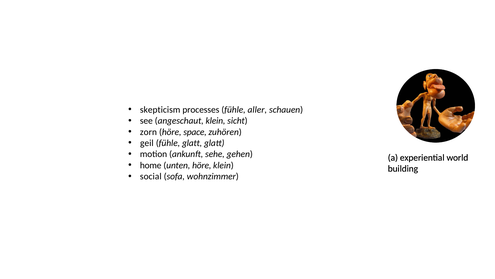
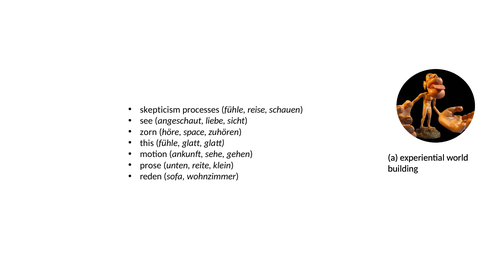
aller: aller -> reise
angeschaut klein: klein -> liebe
geil: geil -> this
home: home -> prose
unten höre: höre -> reite
social: social -> reden
